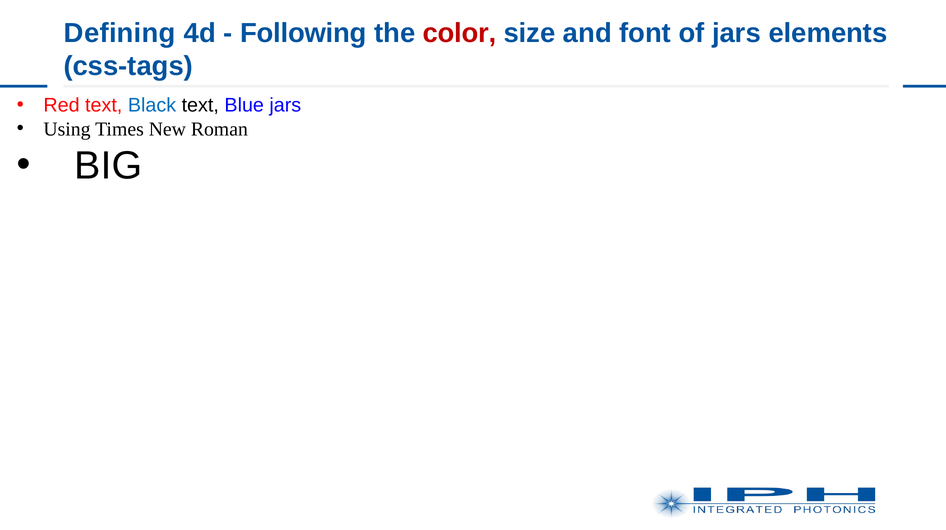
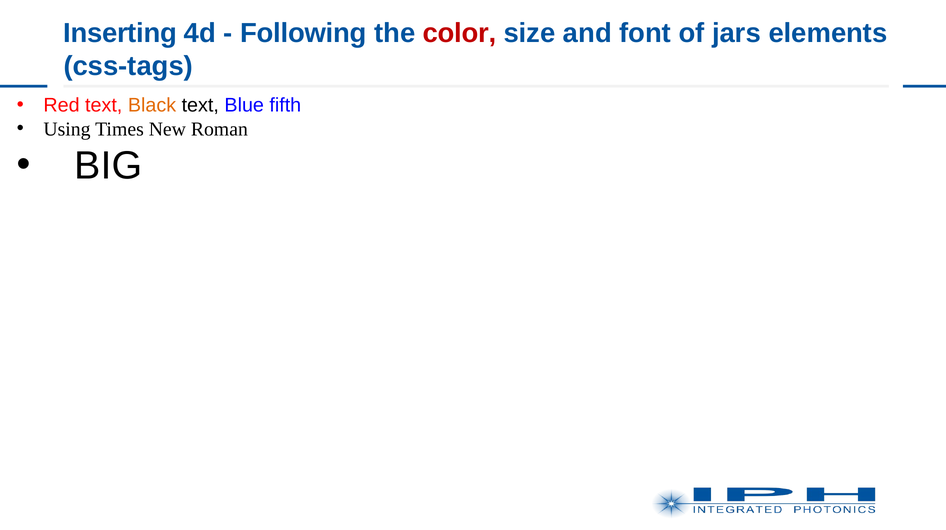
Defining: Defining -> Inserting
Black colour: blue -> orange
Blue jars: jars -> fifth
